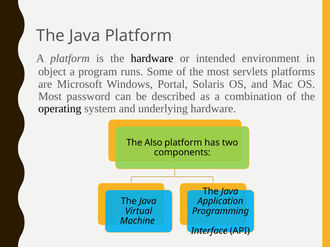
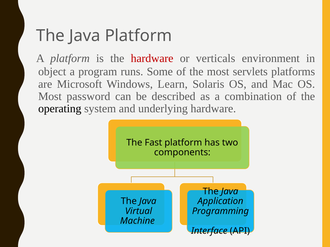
hardware at (152, 58) colour: black -> red
intended: intended -> verticals
Portal: Portal -> Learn
Also: Also -> Fast
